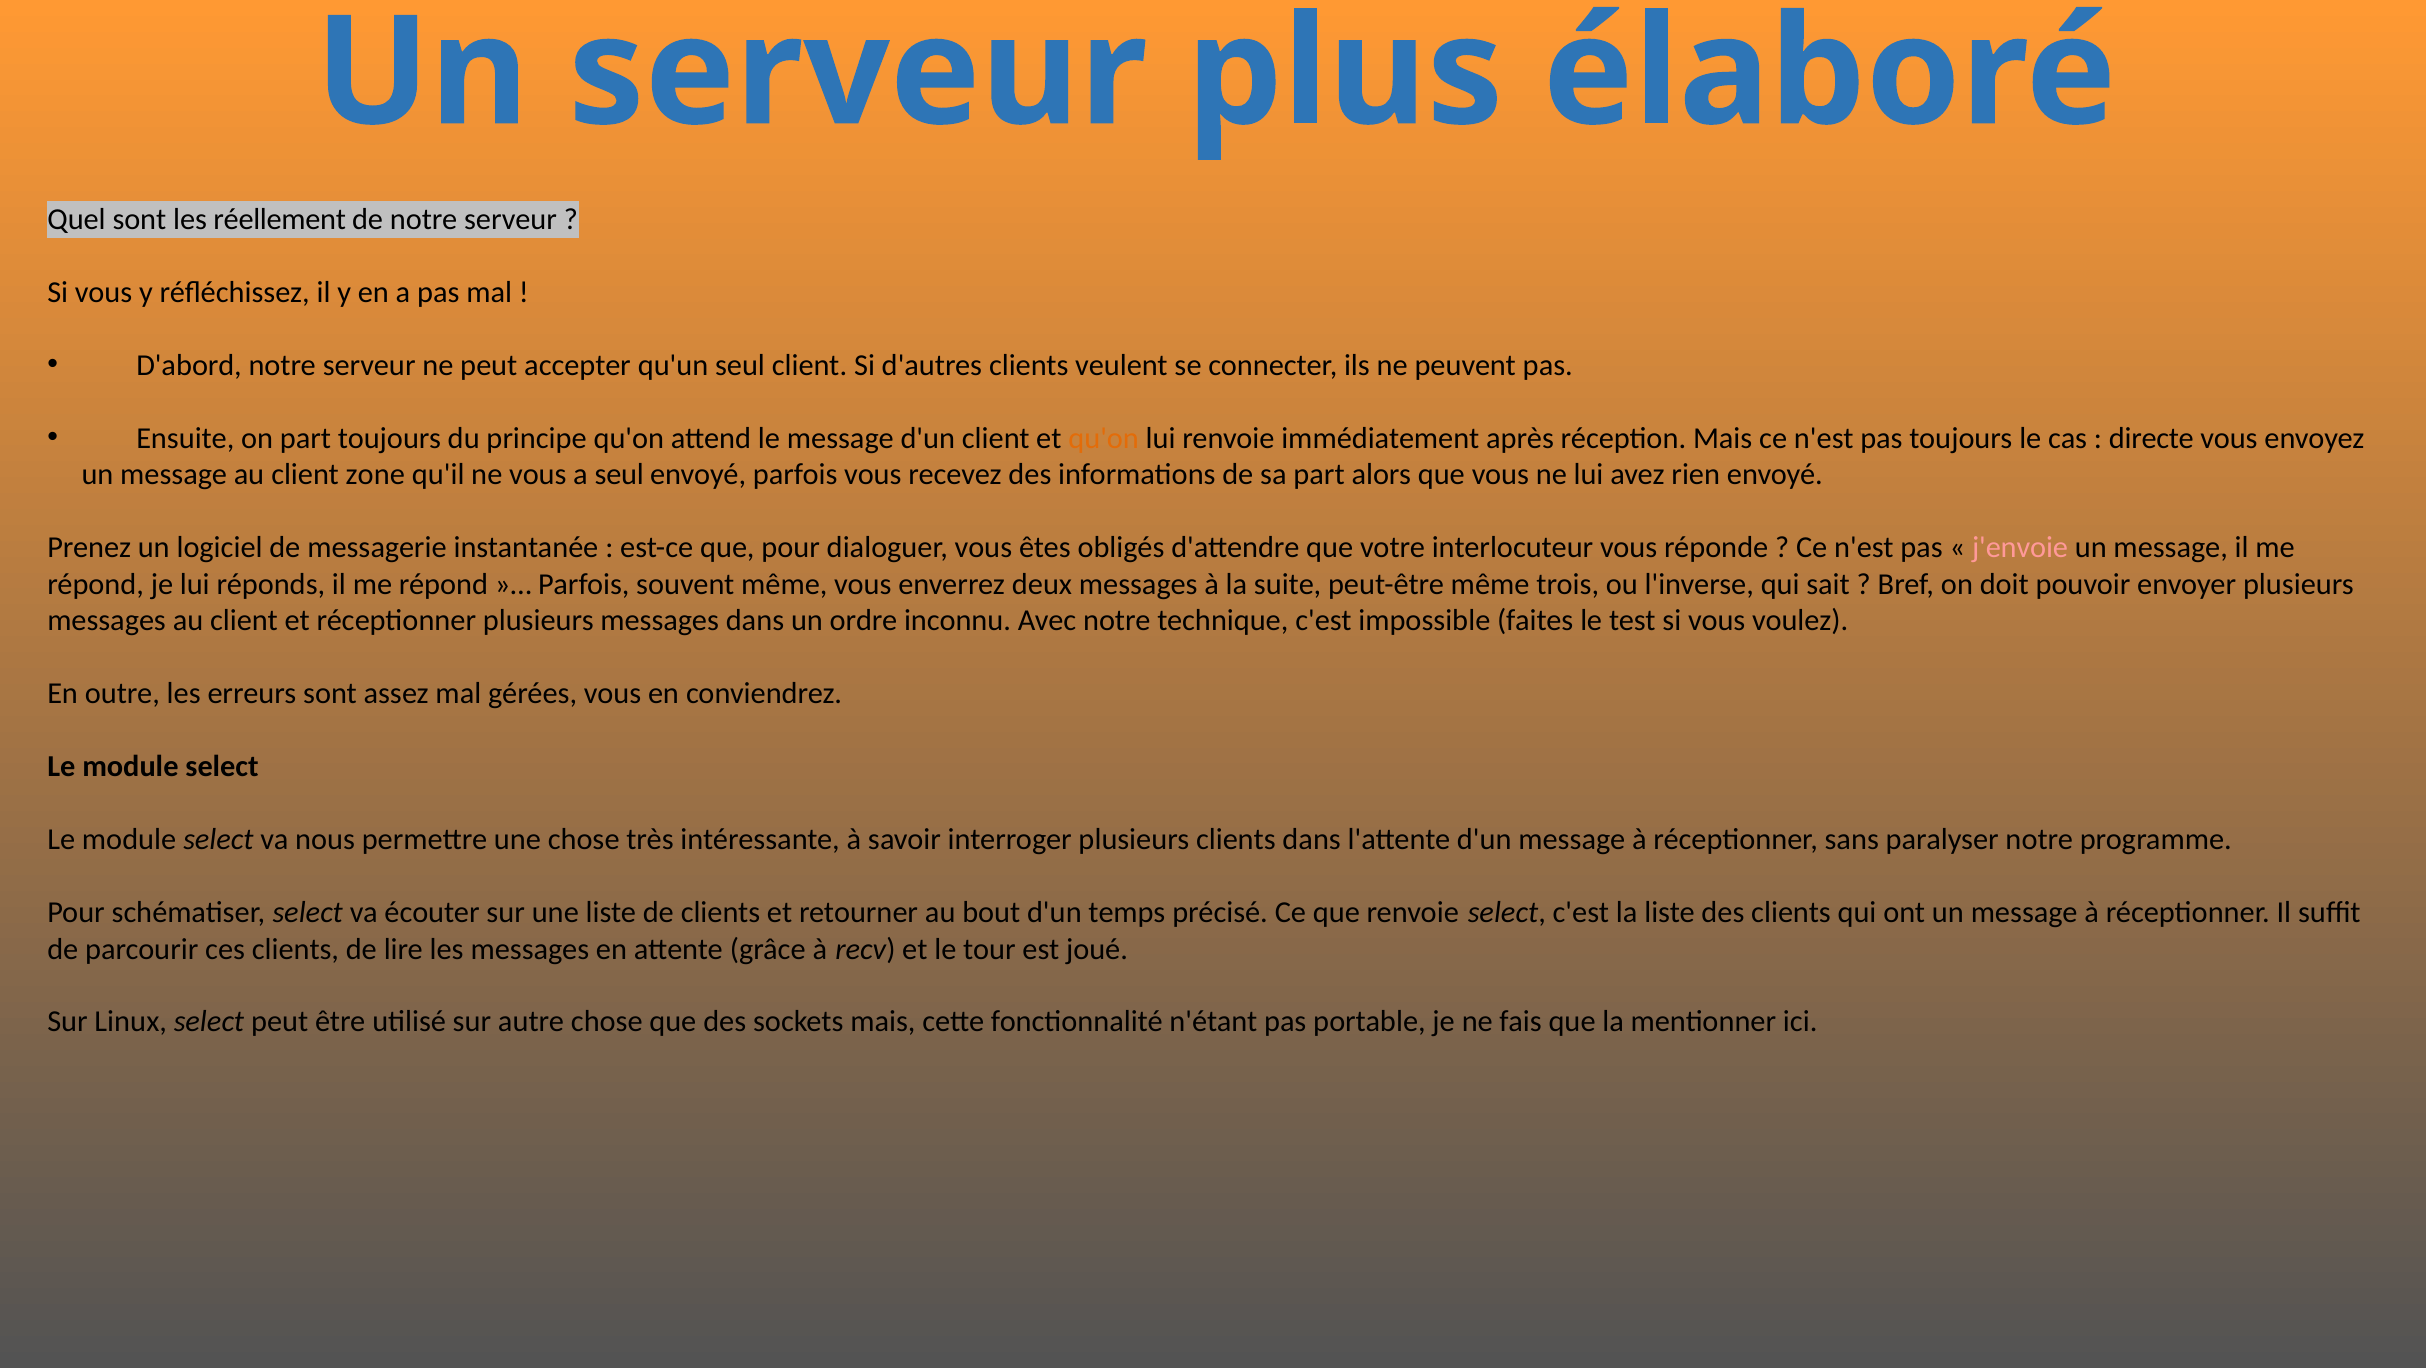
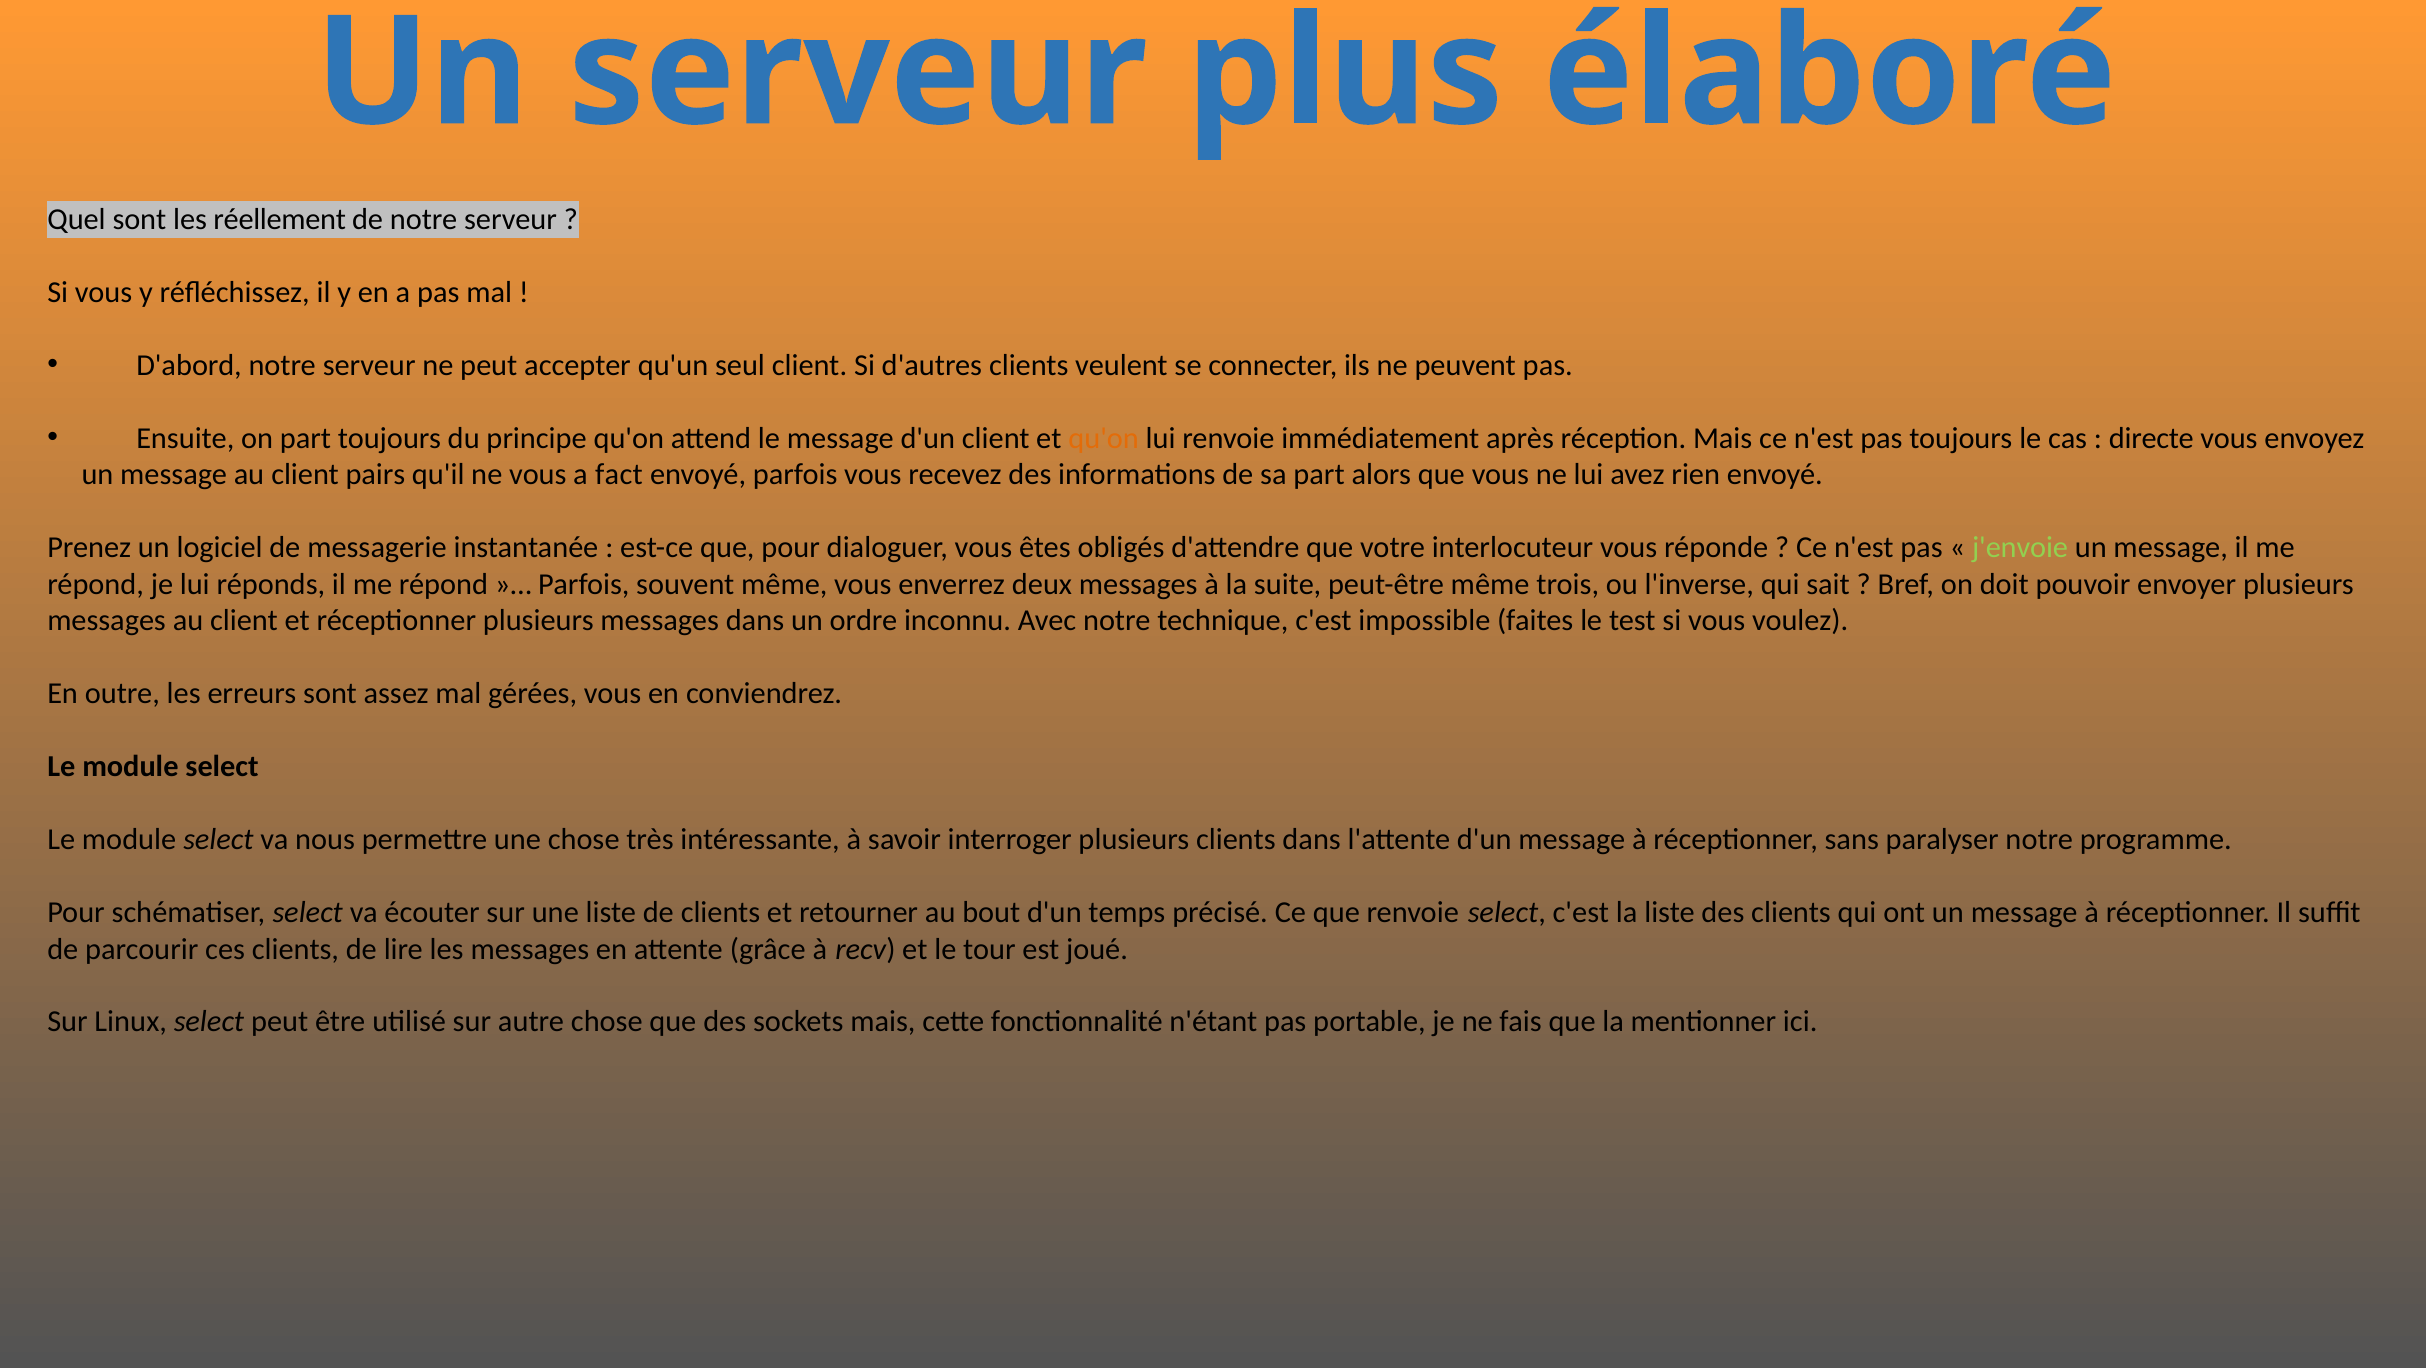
zone: zone -> pairs
a seul: seul -> fact
j'envoie colour: pink -> light green
